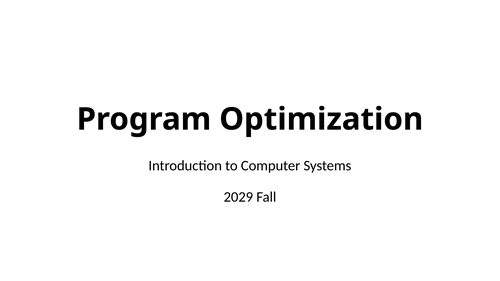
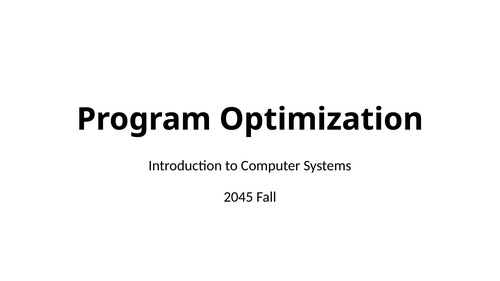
2029: 2029 -> 2045
